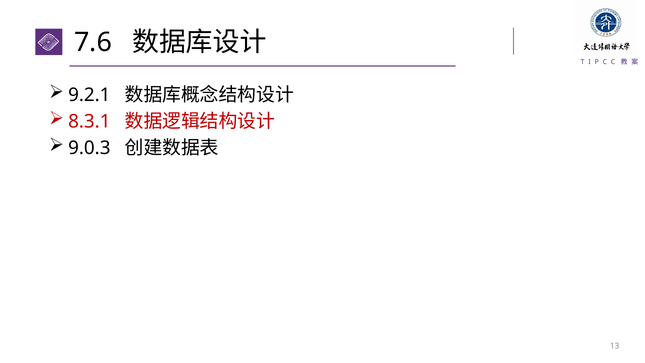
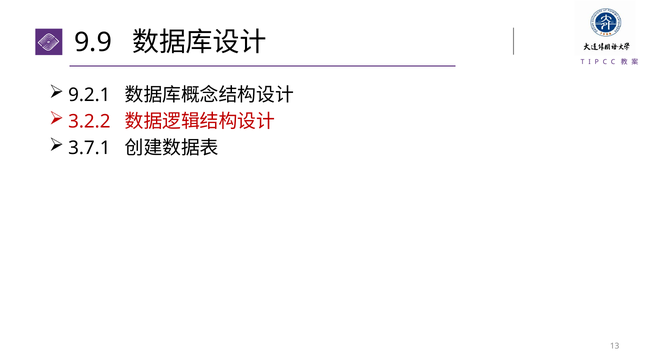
7.6: 7.6 -> 9.9
8.3.1: 8.3.1 -> 3.2.2
9.0.3: 9.0.3 -> 3.7.1
